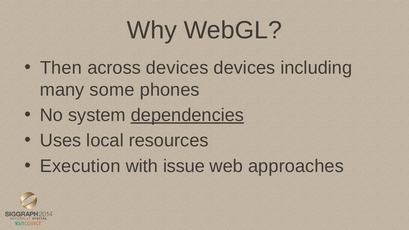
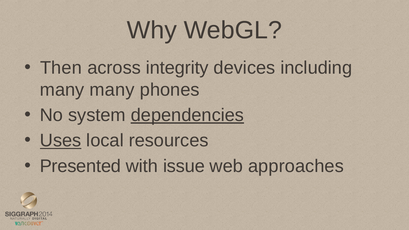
across devices: devices -> integrity
many some: some -> many
Uses underline: none -> present
Execution: Execution -> Presented
